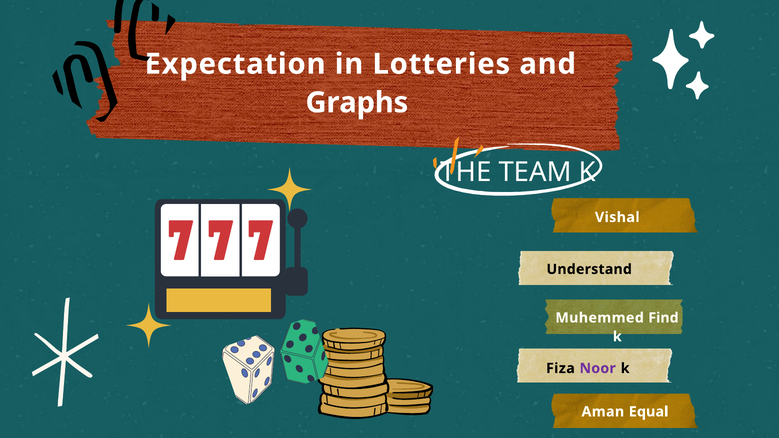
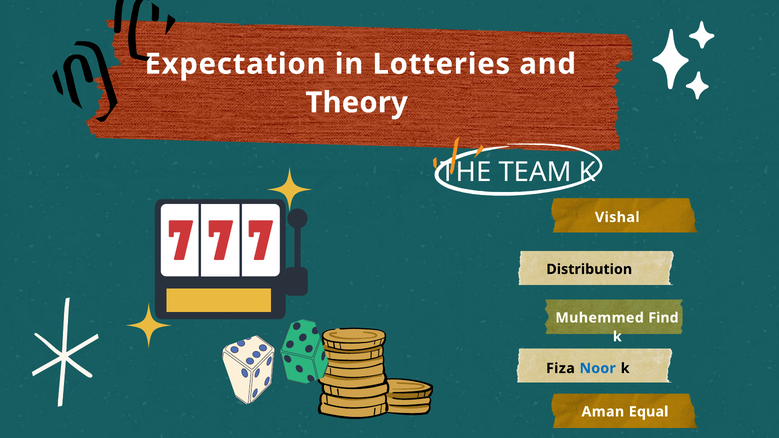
Graphs: Graphs -> Theory
Understand: Understand -> Distribution
Noor colour: purple -> blue
